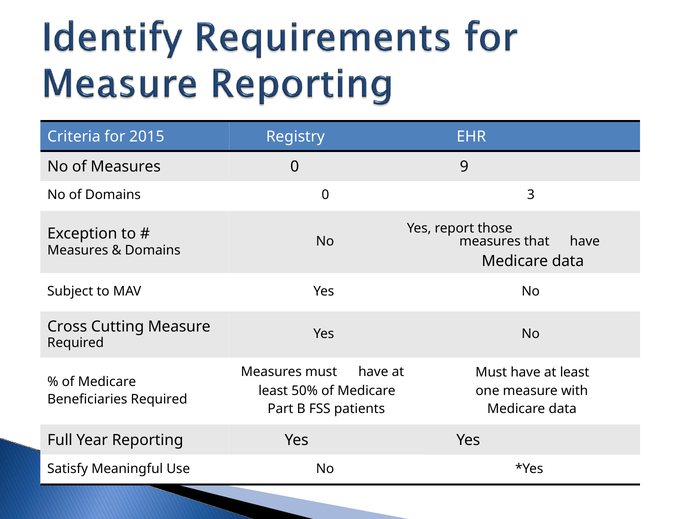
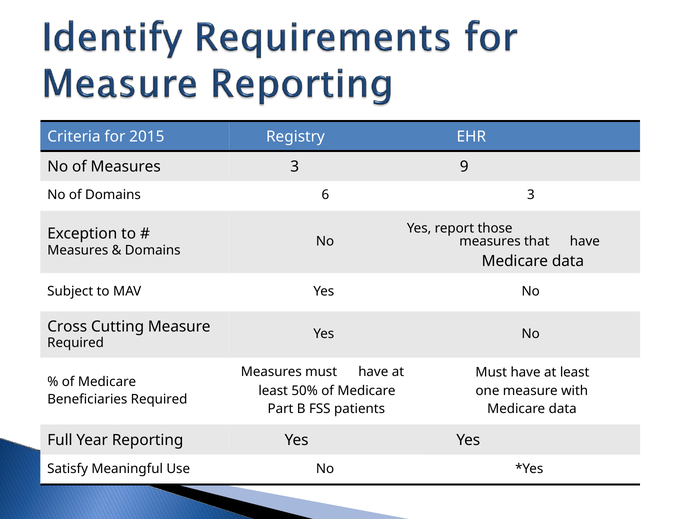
Measures 0: 0 -> 3
Domains 0: 0 -> 6
